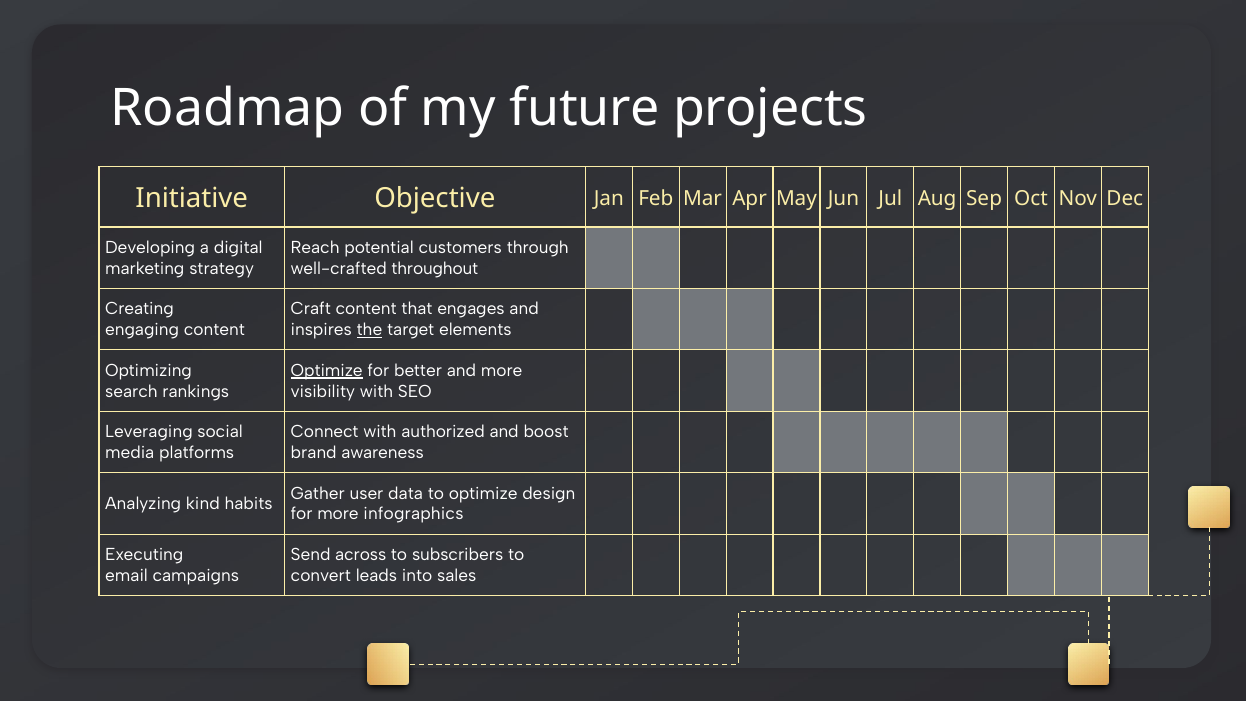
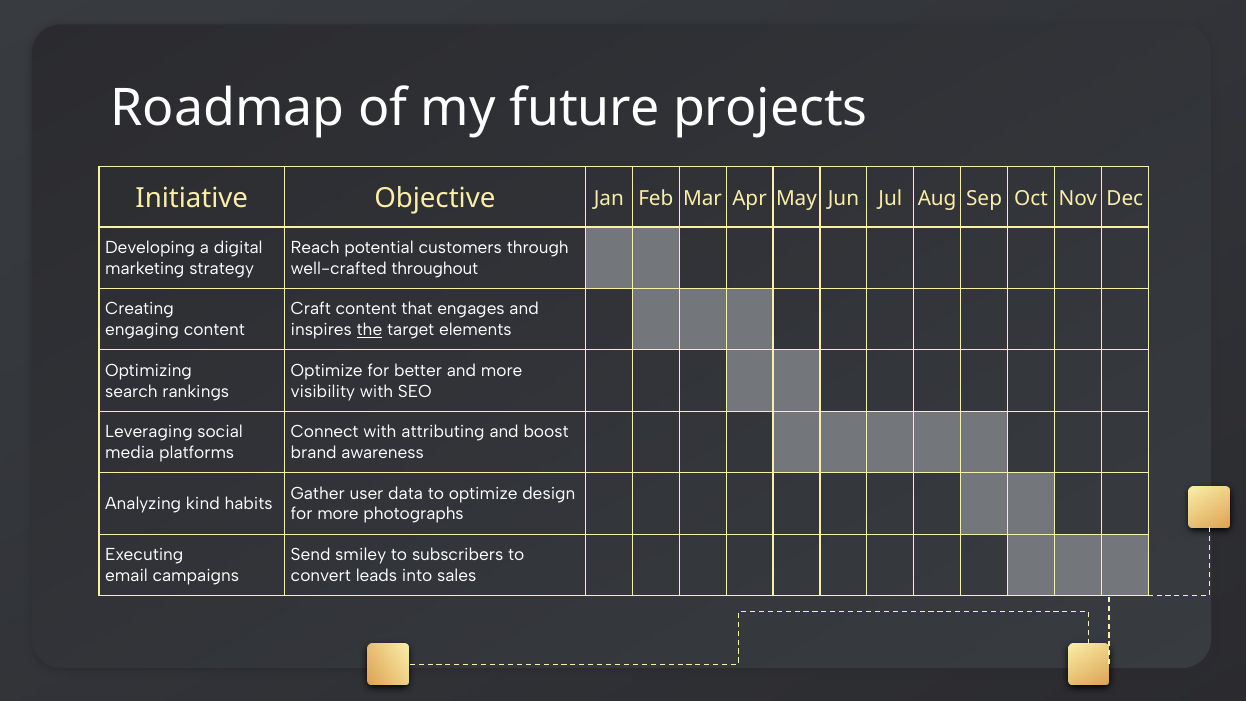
Optimize at (327, 370) underline: present -> none
authorized: authorized -> attributing
infographics: infographics -> photographs
across: across -> smiley
